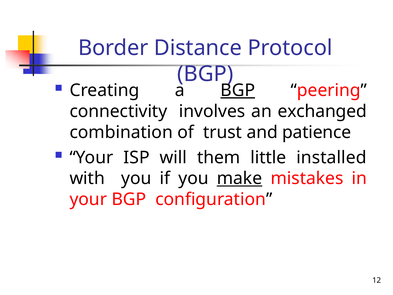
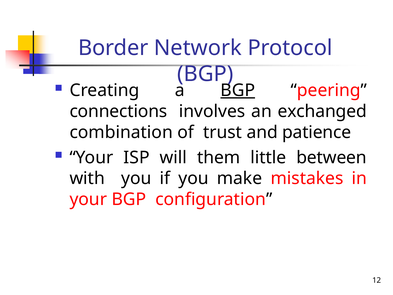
Distance: Distance -> Network
connectivity: connectivity -> connections
installed: installed -> between
make underline: present -> none
